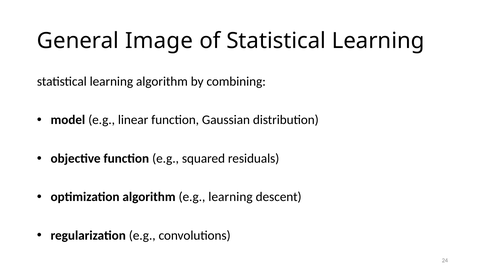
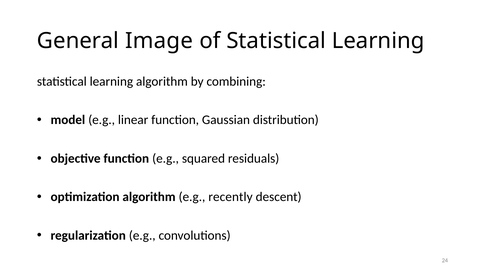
e.g learning: learning -> recently
